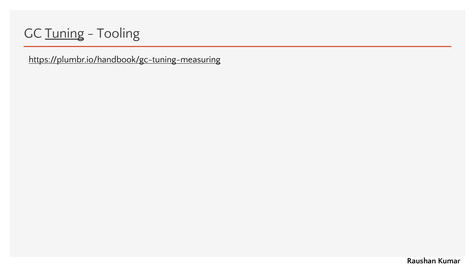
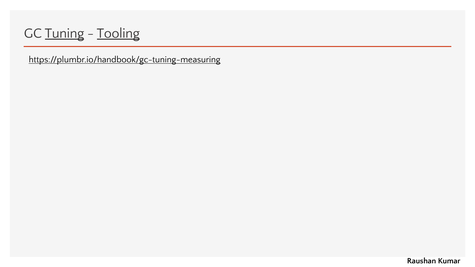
Tooling underline: none -> present
